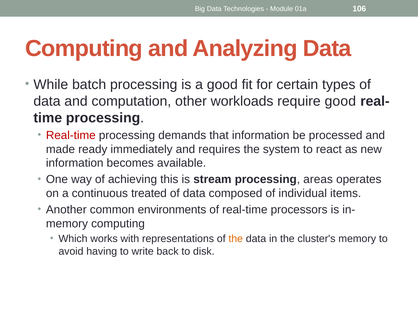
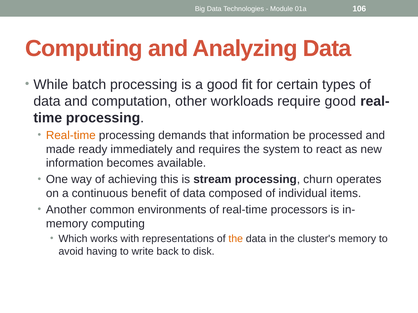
Real-time at (71, 136) colour: red -> orange
areas: areas -> churn
treated: treated -> benefit
